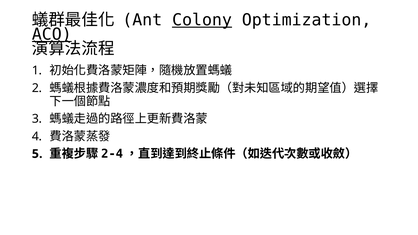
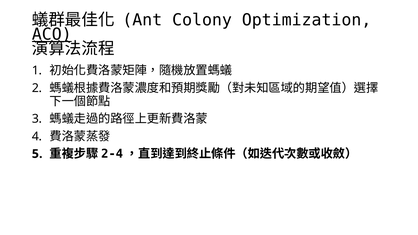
Colony underline: present -> none
